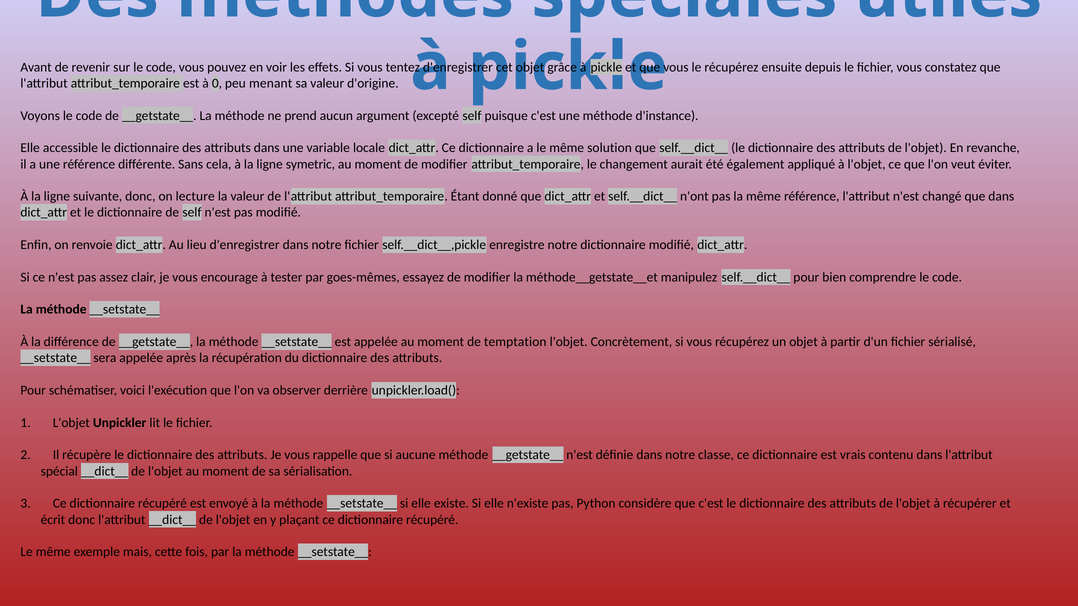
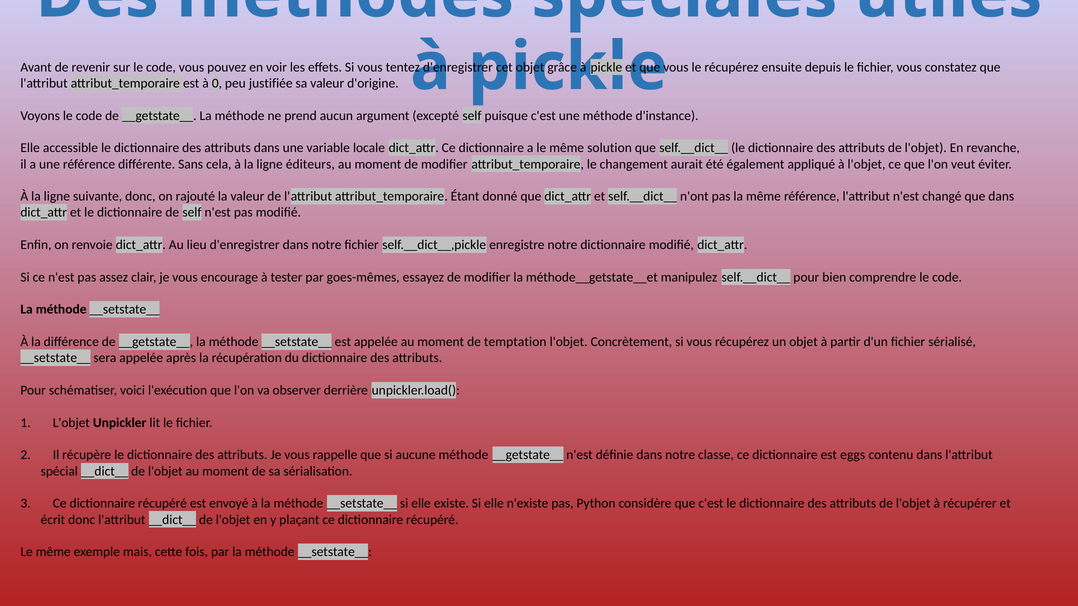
menant: menant -> justifiée
symetric: symetric -> éditeurs
lecture: lecture -> rajouté
vrais: vrais -> eggs
